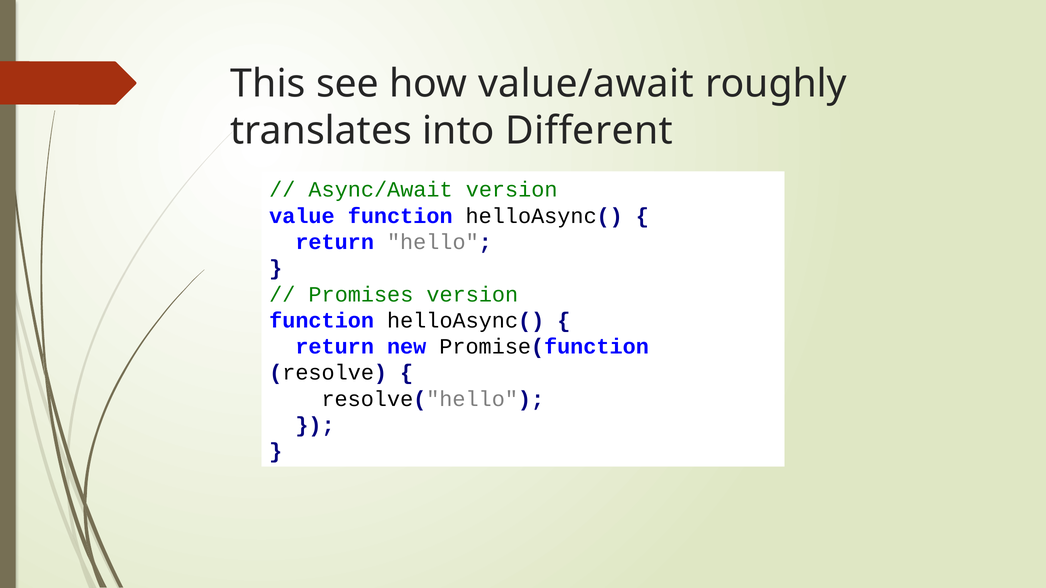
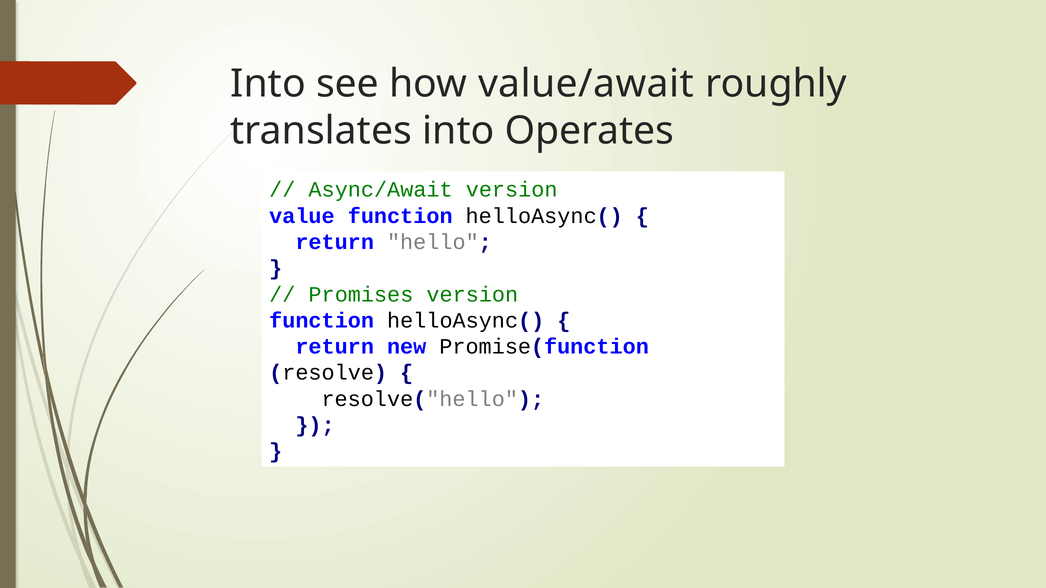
This at (268, 84): This -> Into
Different: Different -> Operates
